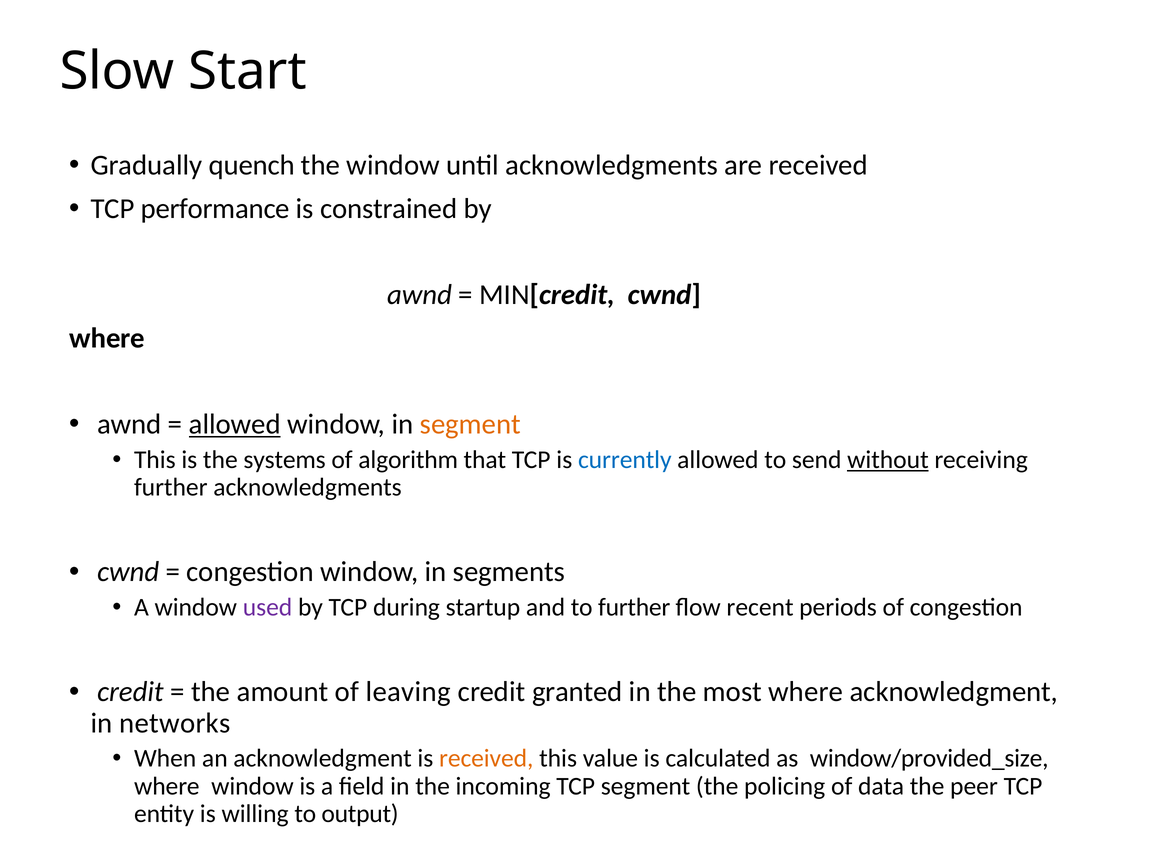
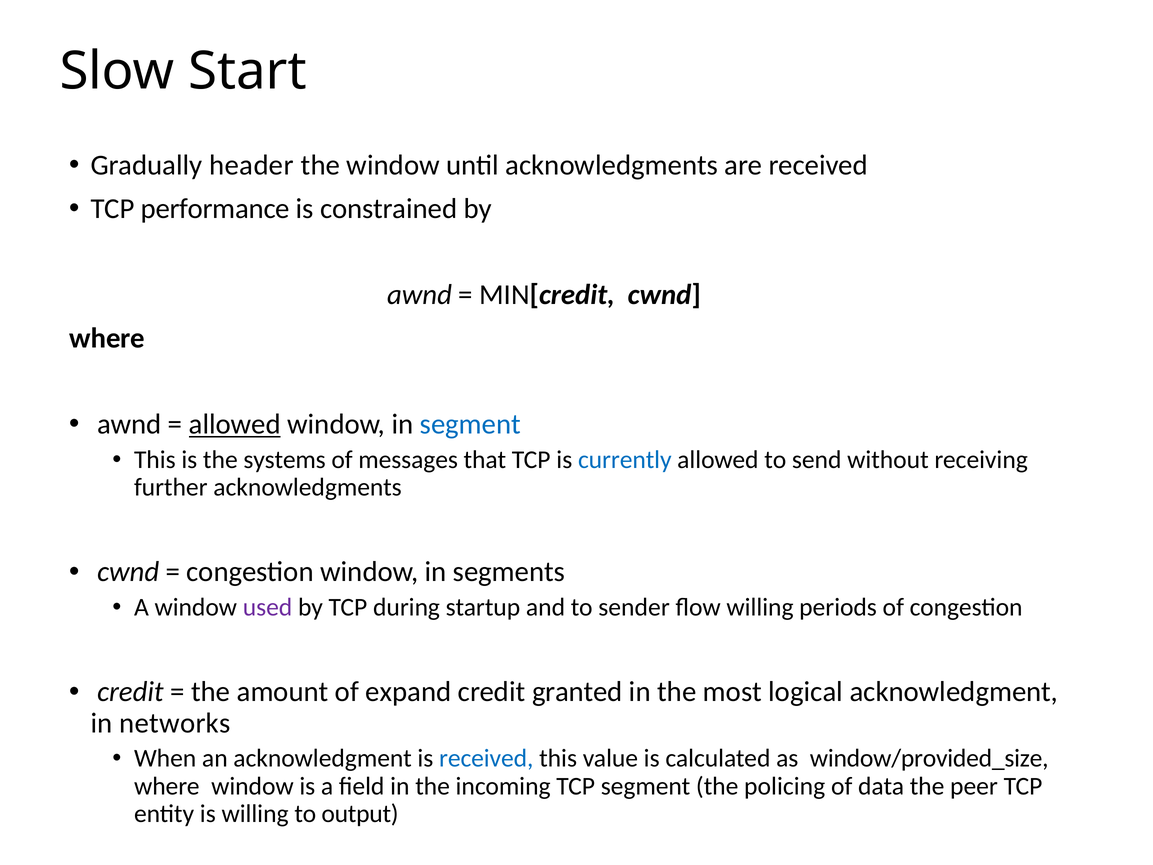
quench: quench -> header
segment at (470, 424) colour: orange -> blue
algorithm: algorithm -> messages
without underline: present -> none
to further: further -> sender
flow recent: recent -> willing
leaving: leaving -> expand
most where: where -> logical
received at (486, 758) colour: orange -> blue
